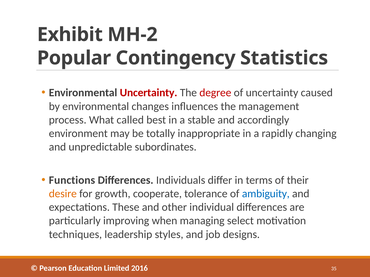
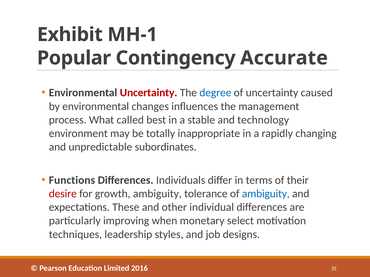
MH-2: MH-2 -> MH-1
Statistics: Statistics -> Accurate
degree colour: red -> blue
accordingly: accordingly -> technology
desire colour: orange -> red
growth cooperate: cooperate -> ambiguity
managing: managing -> monetary
